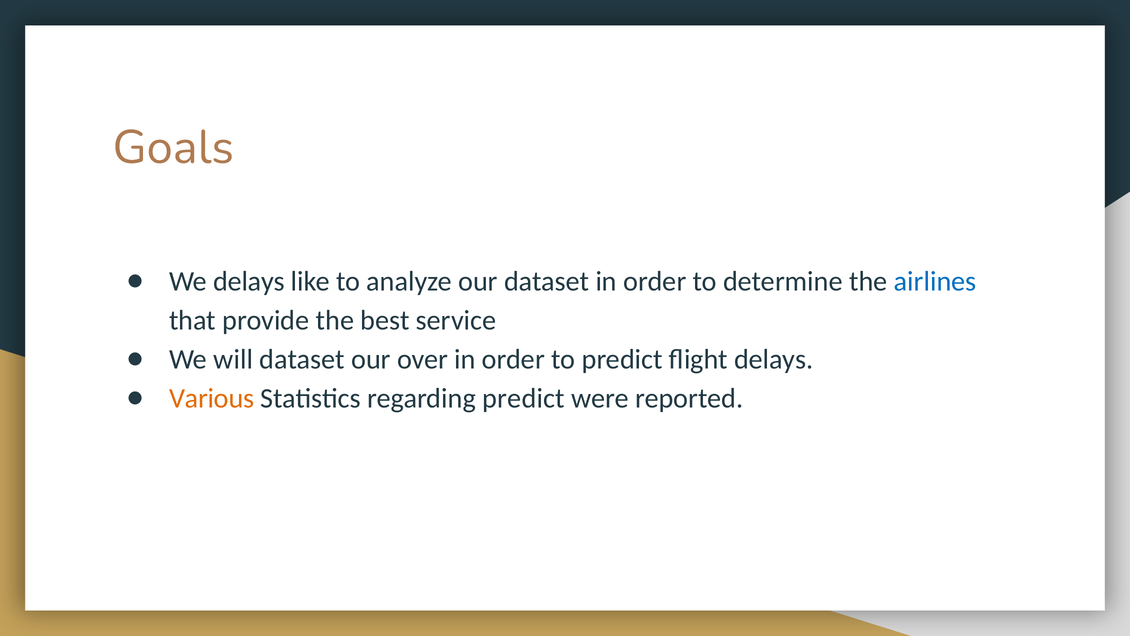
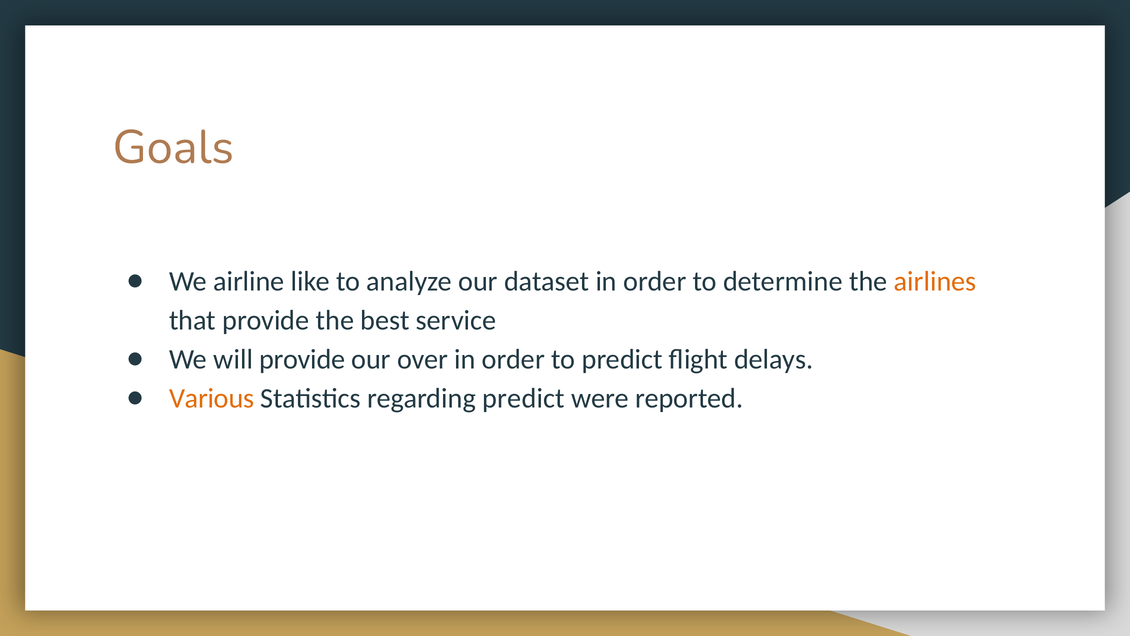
We delays: delays -> airline
airlines colour: blue -> orange
will dataset: dataset -> provide
